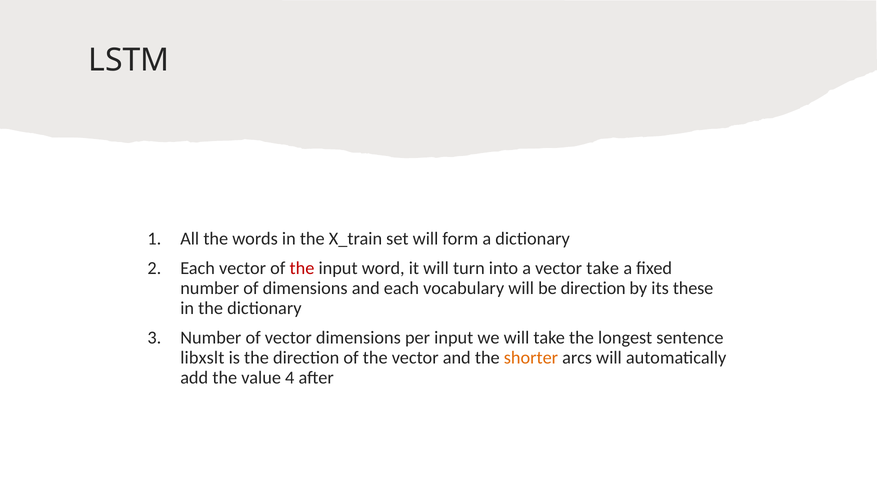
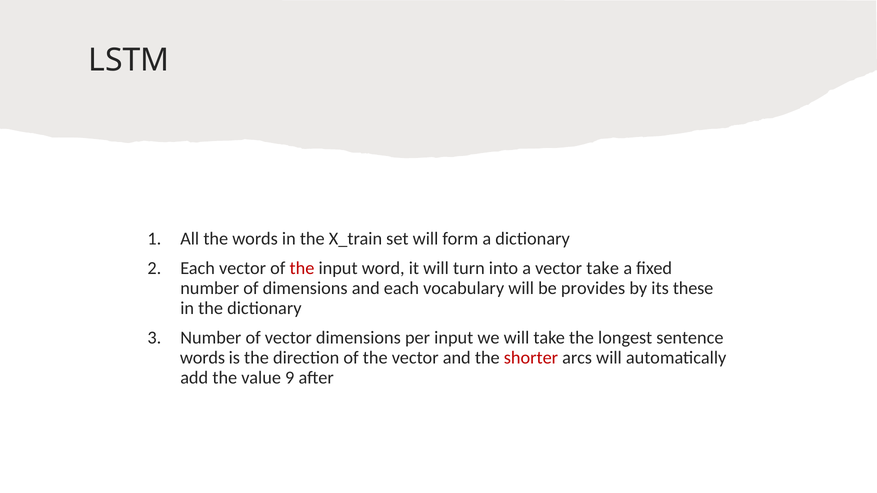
be direction: direction -> provides
libxslt at (202, 358): libxslt -> words
shorter colour: orange -> red
4: 4 -> 9
